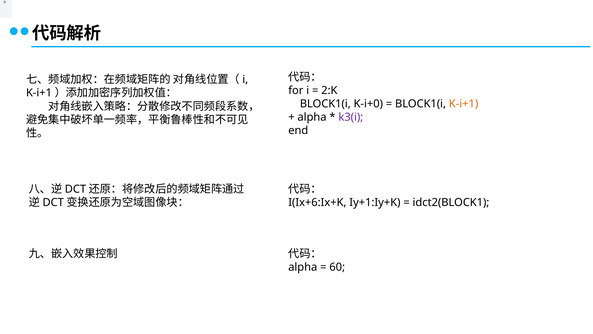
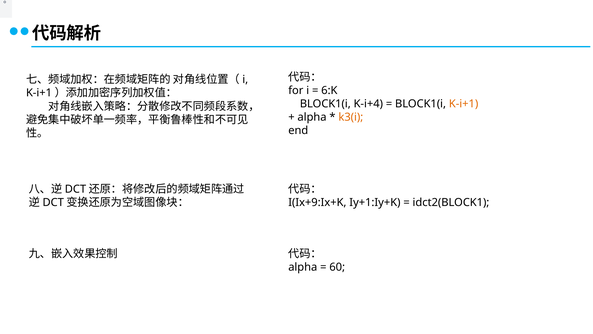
2:K: 2:K -> 6:K
K-i+0: K-i+0 -> K-i+4
k3(i colour: purple -> orange
I(Ix+6:Ix+K: I(Ix+6:Ix+K -> I(Ix+9:Ix+K
